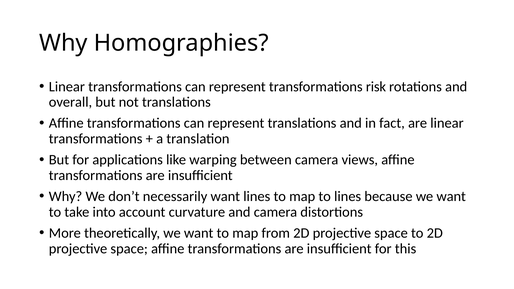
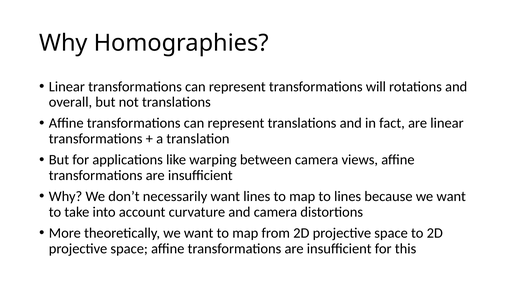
risk: risk -> will
